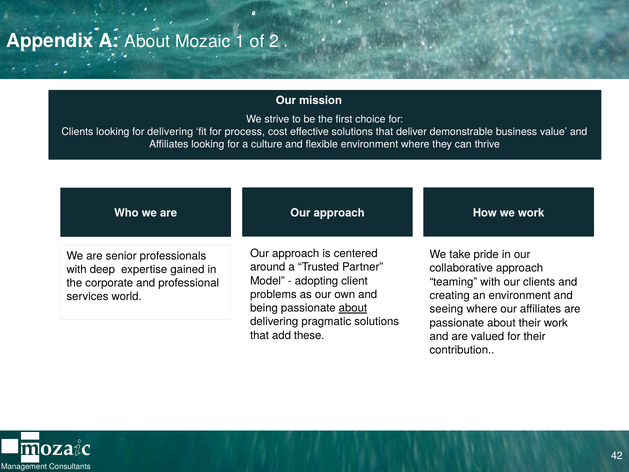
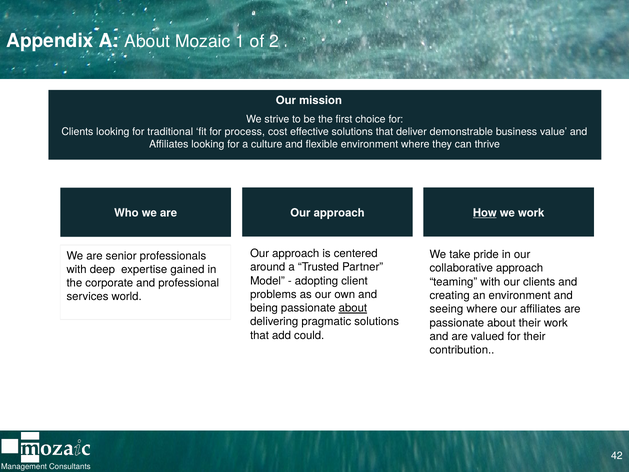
for delivering: delivering -> traditional
How underline: none -> present
these: these -> could
